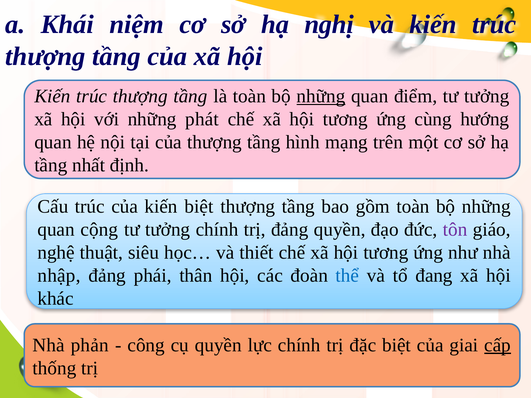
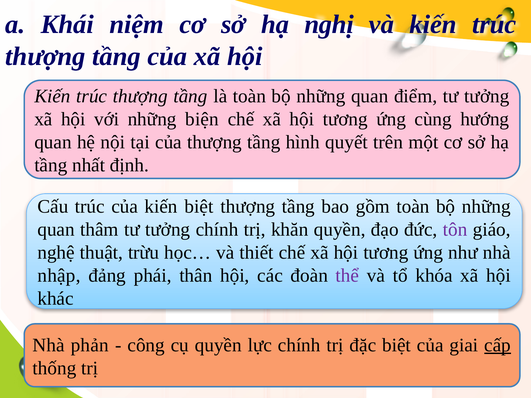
những at (321, 96) underline: present -> none
phát: phát -> biện
mạng: mạng -> quyết
cộng: cộng -> thâm
trị đảng: đảng -> khăn
siêu: siêu -> trừu
thể colour: blue -> purple
đang: đang -> khóa
